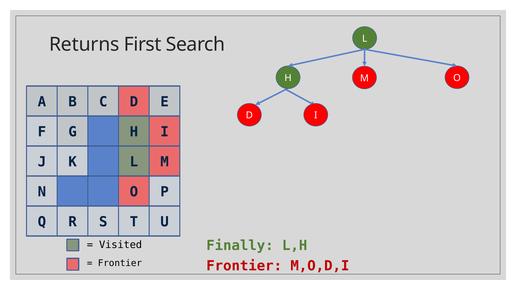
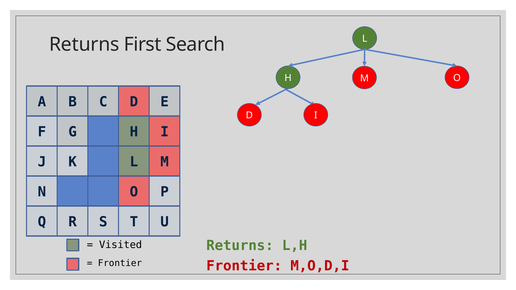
Finally at (240, 246): Finally -> Returns
